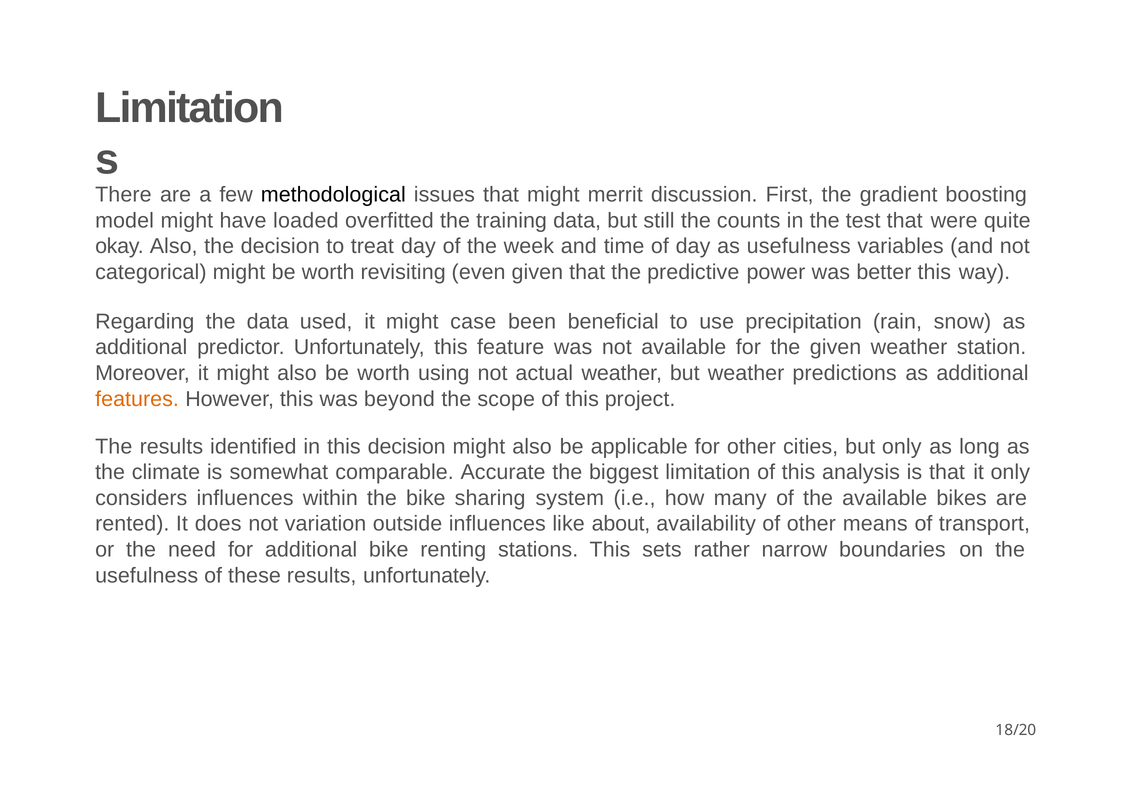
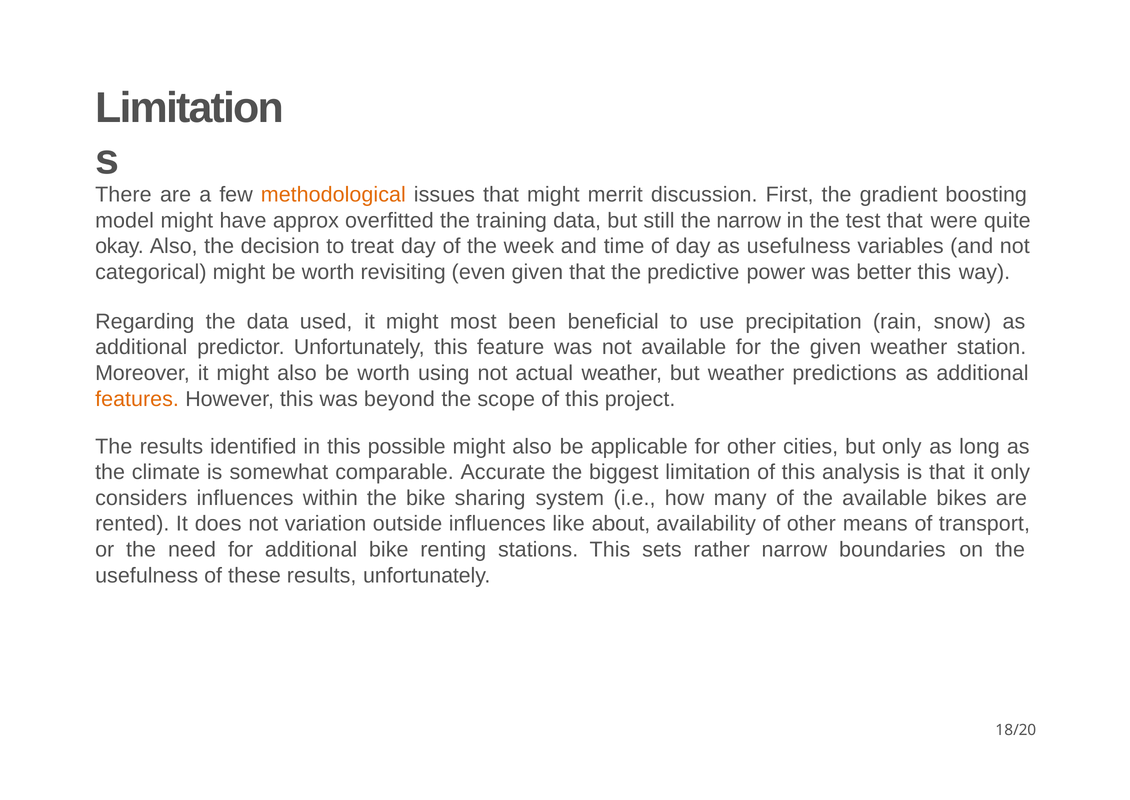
methodological colour: black -> orange
loaded: loaded -> approx
the counts: counts -> narrow
case: case -> most
this decision: decision -> possible
